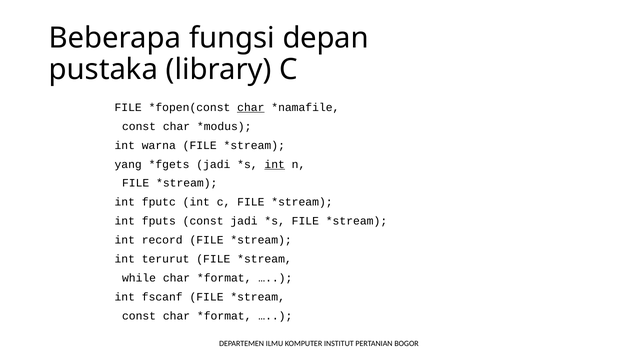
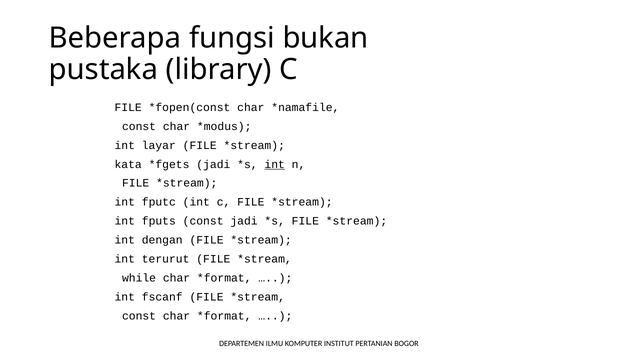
depan: depan -> bukan
char at (251, 107) underline: present -> none
warna: warna -> layar
yang: yang -> kata
record: record -> dengan
